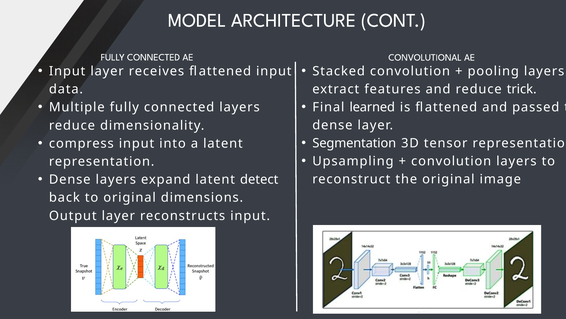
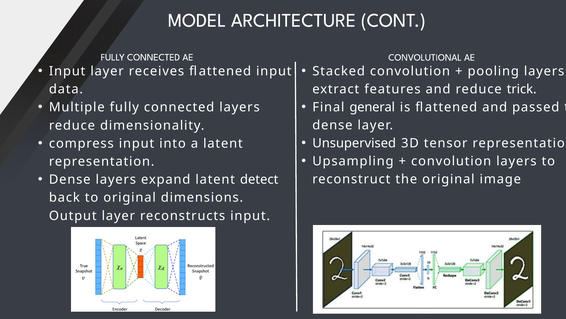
learned: learned -> general
Segmentation: Segmentation -> Unsupervised
